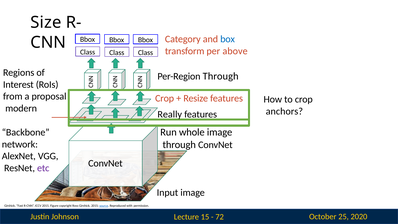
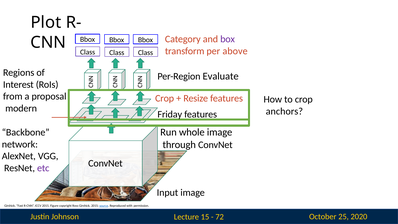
Size: Size -> Plot
box colour: blue -> purple
Per-Region Through: Through -> Evaluate
Really: Really -> Friday
